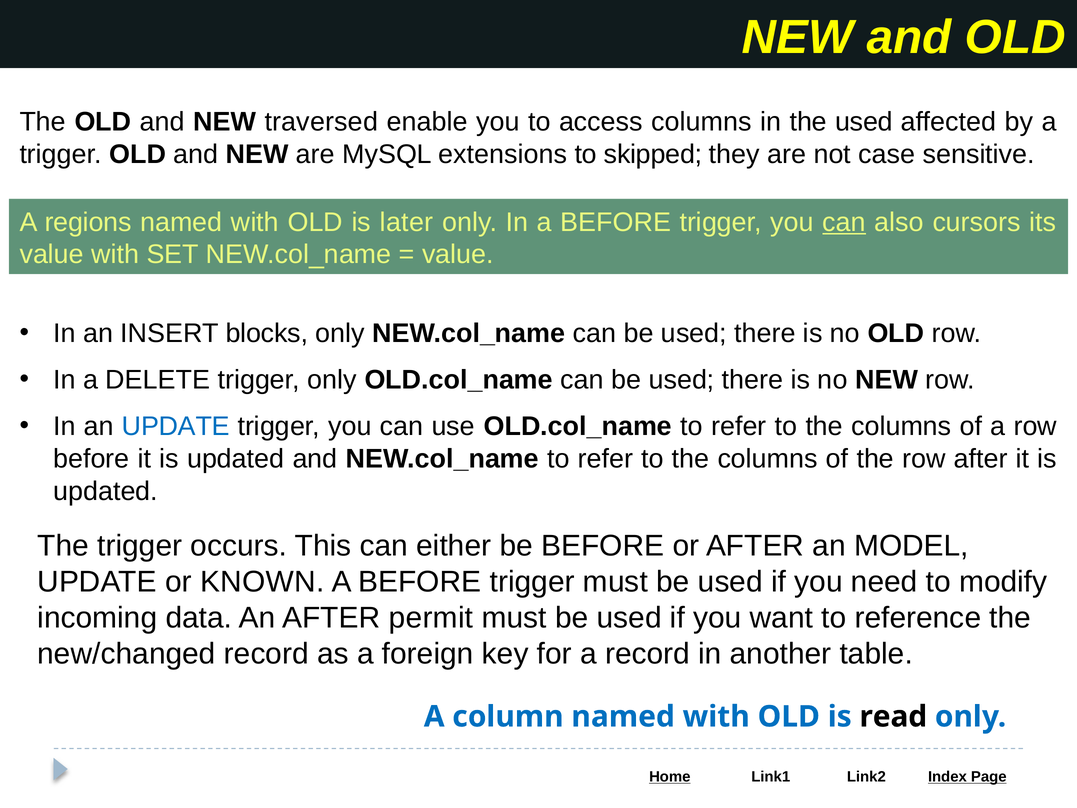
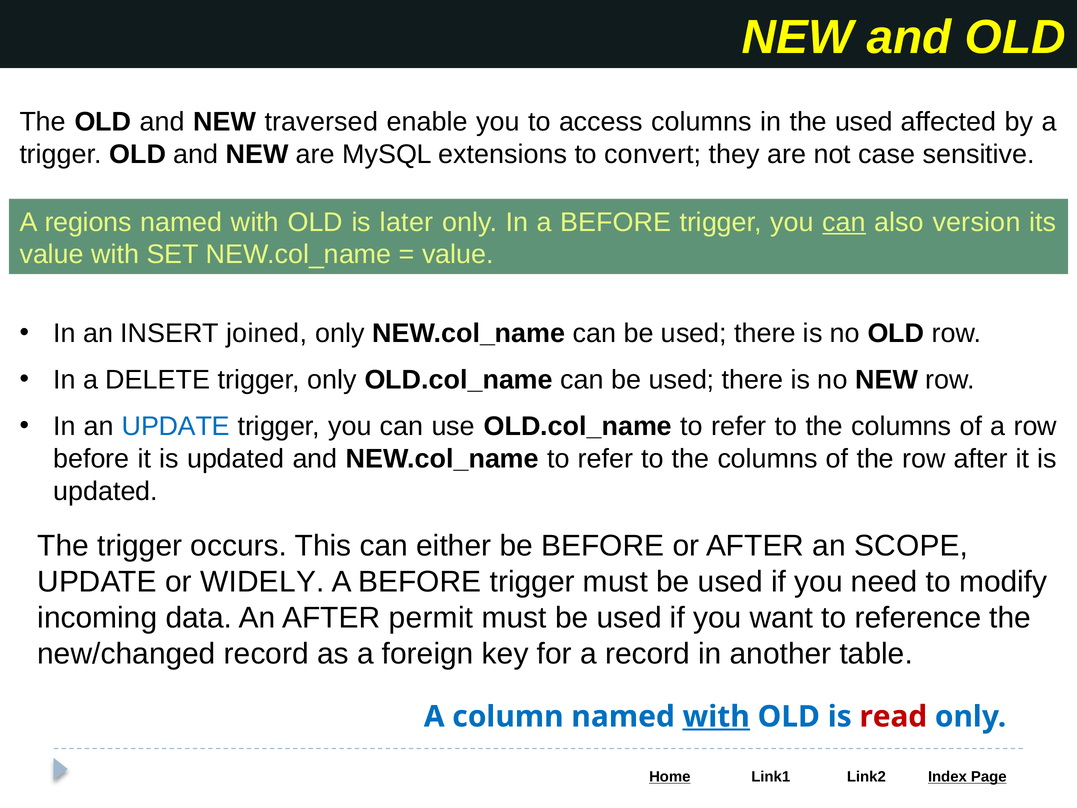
skipped: skipped -> convert
cursors: cursors -> version
blocks: blocks -> joined
MODEL: MODEL -> SCOPE
KNOWN: KNOWN -> WIDELY
with at (716, 716) underline: none -> present
read colour: black -> red
